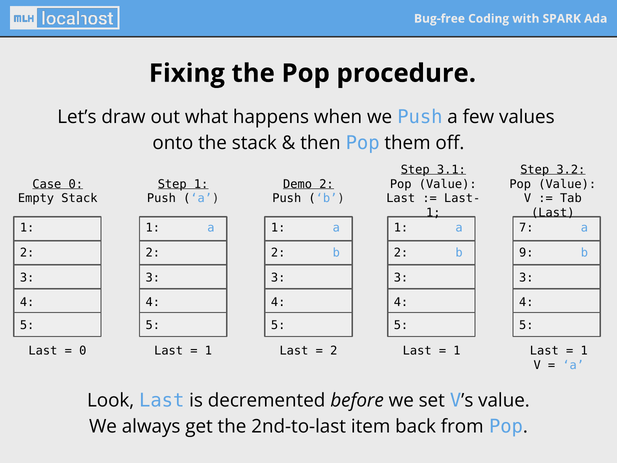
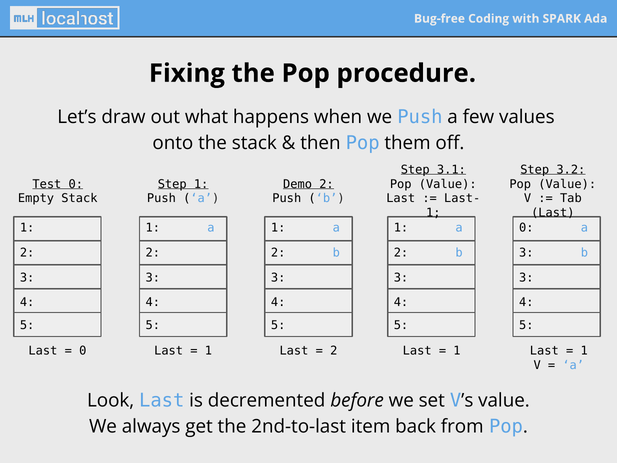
Case: Case -> Test
7 at (526, 228): 7 -> 0
9 at (526, 253): 9 -> 3
